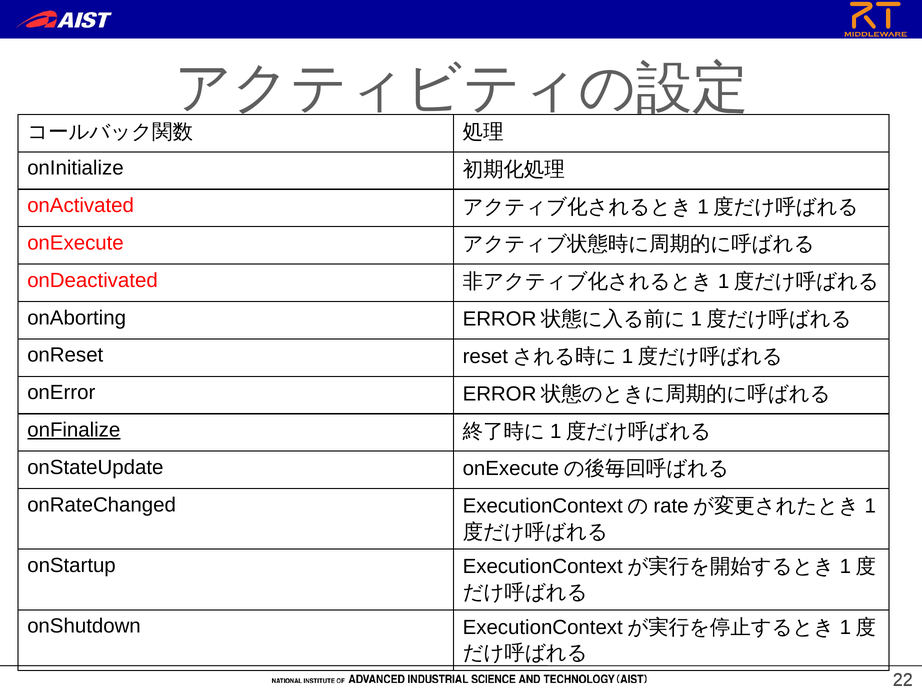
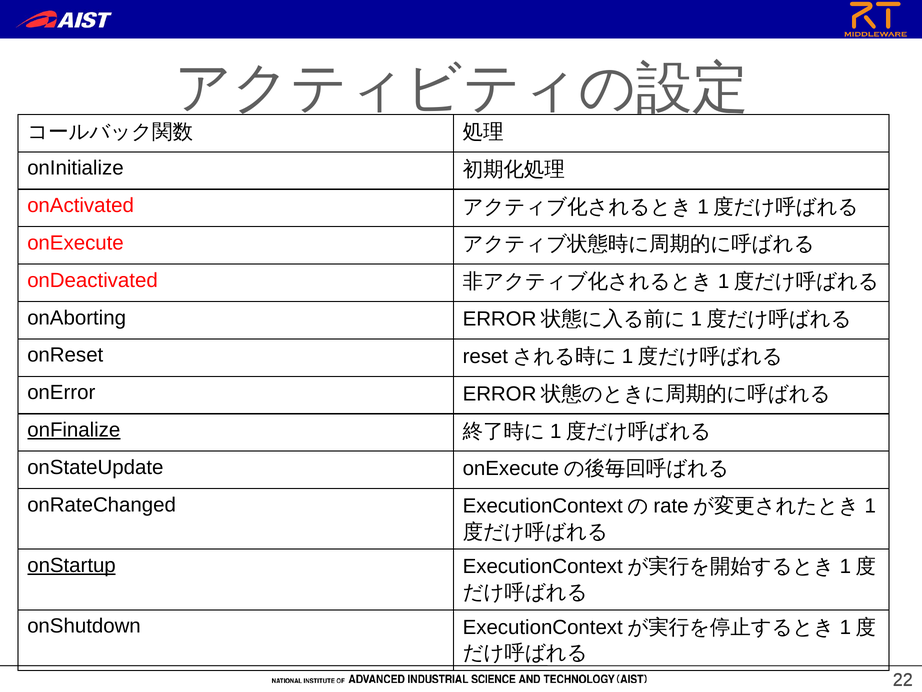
onStartup underline: none -> present
